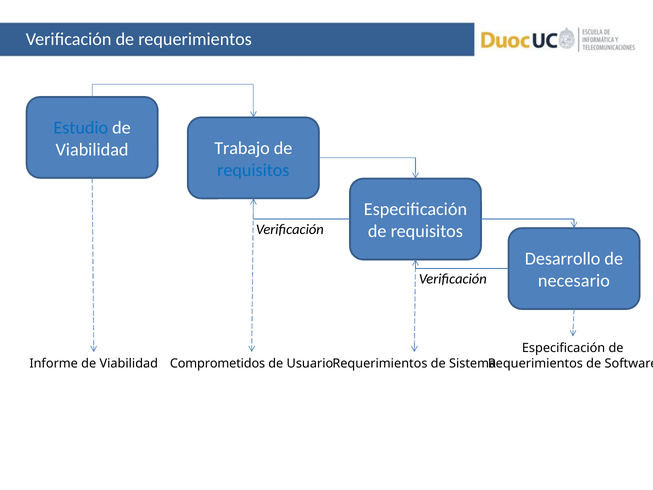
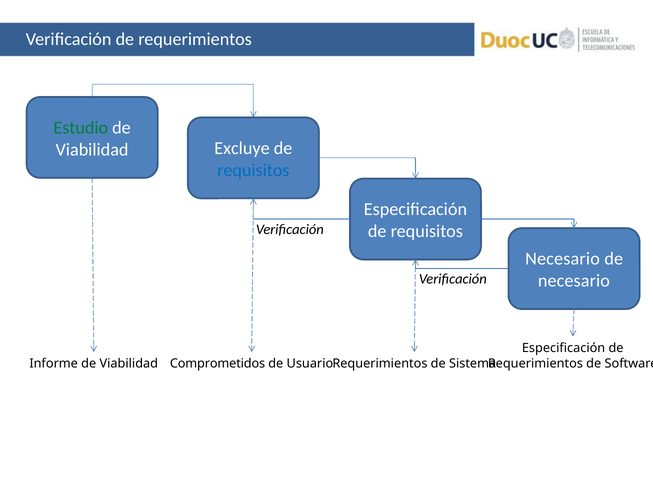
Estudio colour: blue -> green
Trabajo: Trabajo -> Excluye
Desarrollo at (563, 259): Desarrollo -> Necesario
